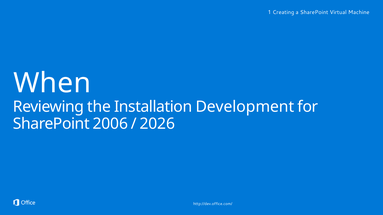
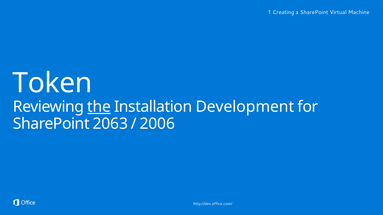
When: When -> Token
the underline: none -> present
2006: 2006 -> 2063
2026: 2026 -> 2006
